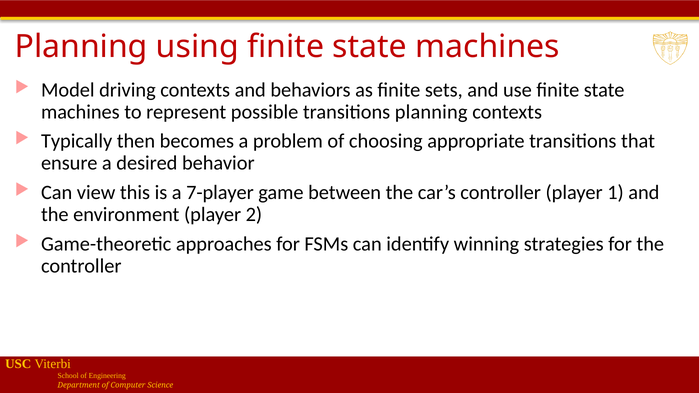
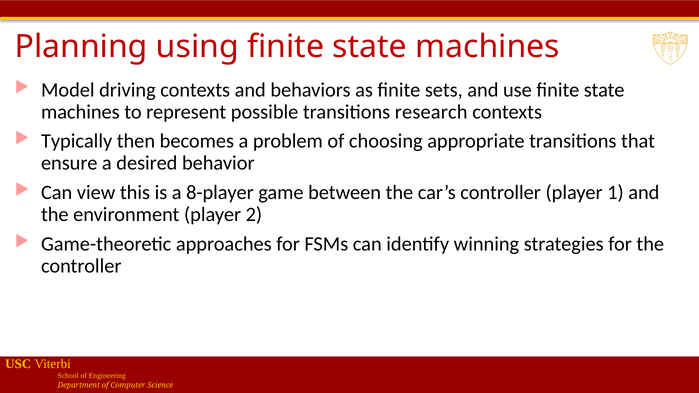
transitions planning: planning -> research
7-player: 7-player -> 8-player
